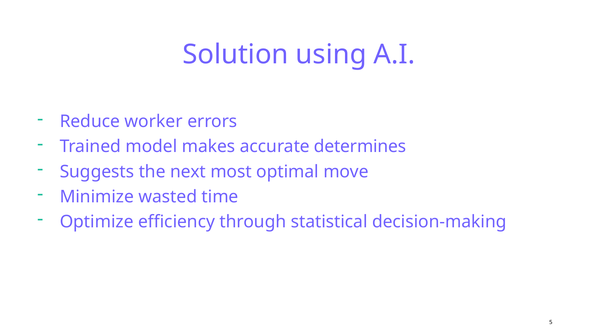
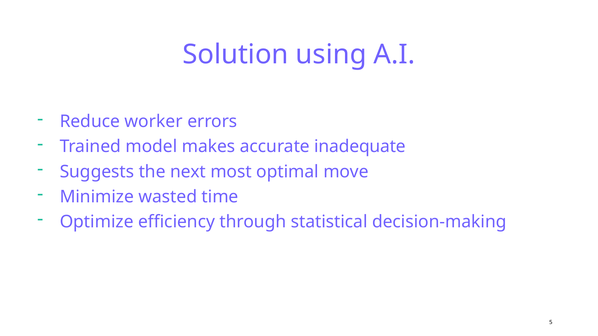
determines: determines -> inadequate
